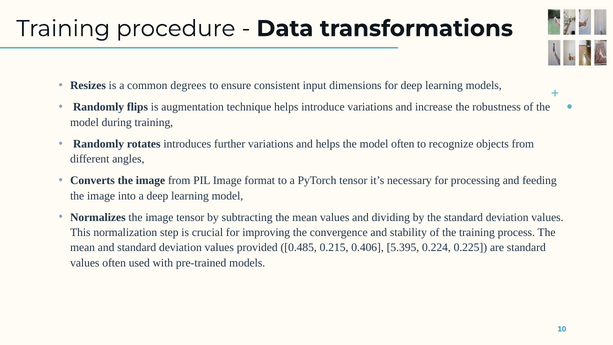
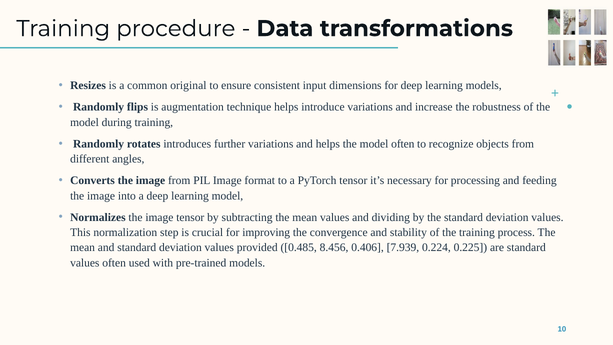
degrees: degrees -> original
0.215: 0.215 -> 8.456
5.395: 5.395 -> 7.939
